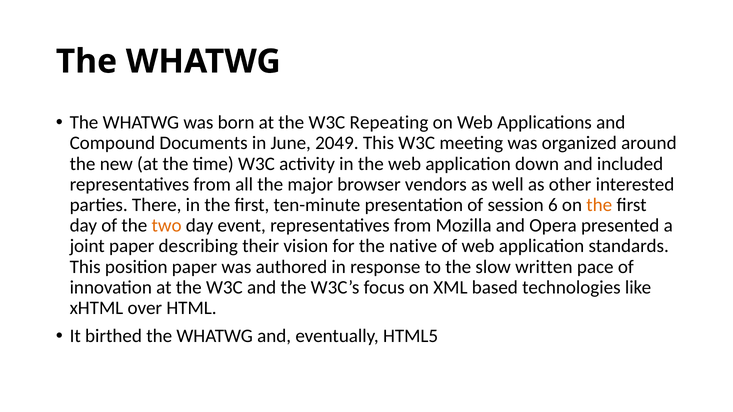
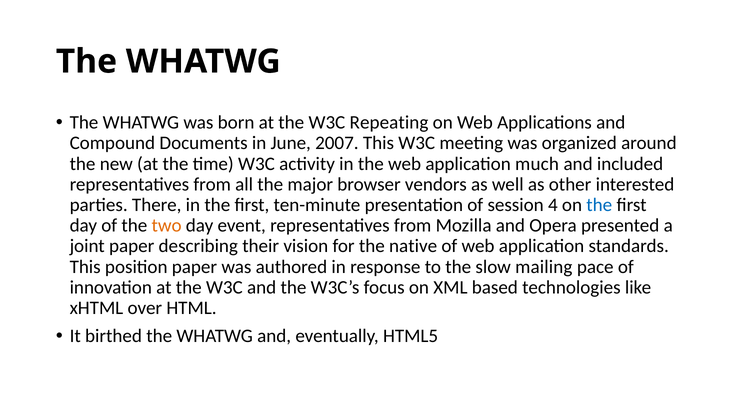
2049: 2049 -> 2007
down: down -> much
6: 6 -> 4
the at (599, 205) colour: orange -> blue
written: written -> mailing
